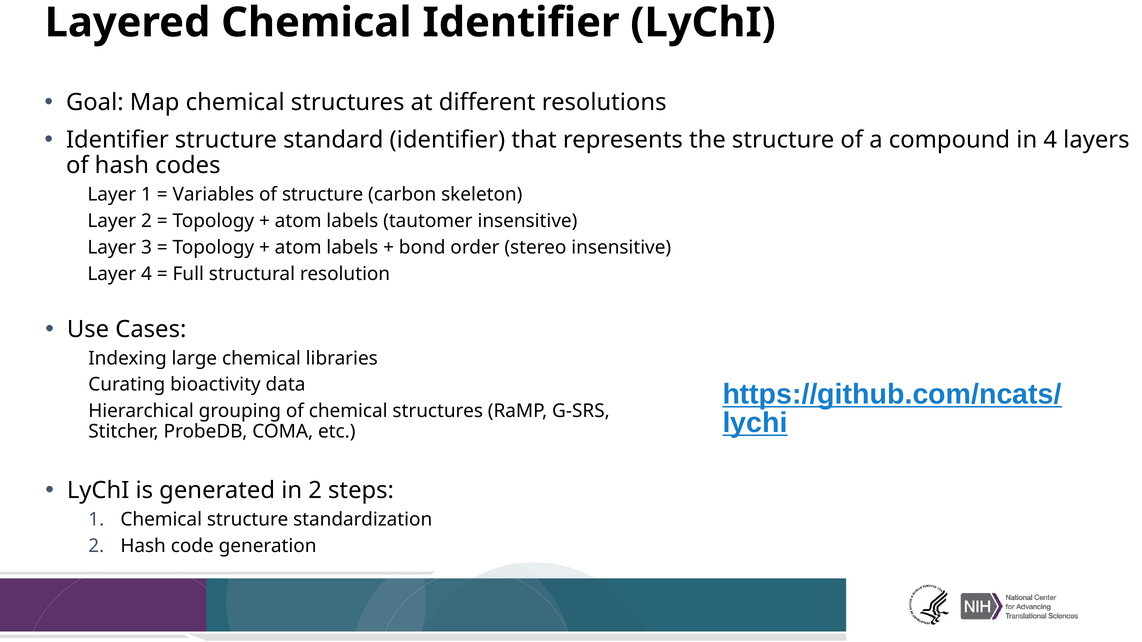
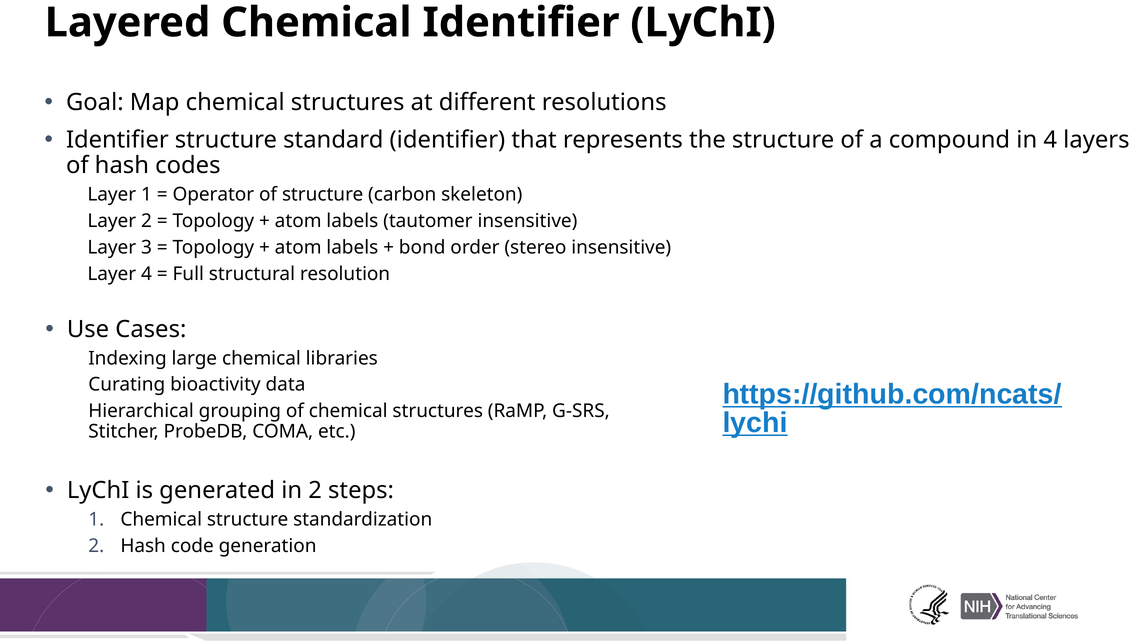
Variables: Variables -> Operator
